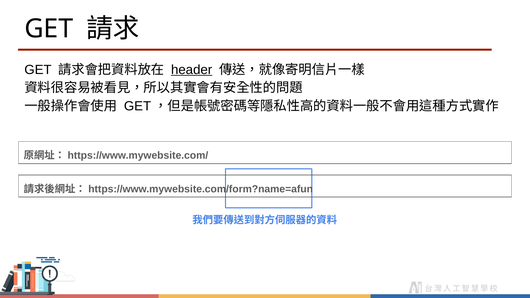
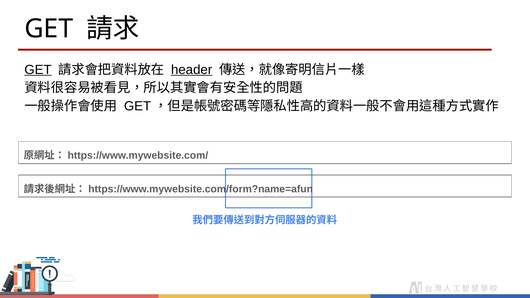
GET at (38, 70) underline: none -> present
